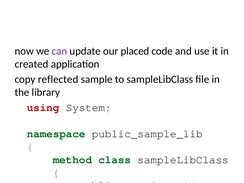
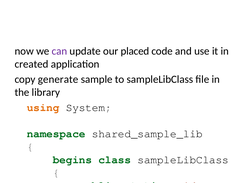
reflected: reflected -> generate
using colour: red -> orange
public_sample_lib: public_sample_lib -> shared_sample_lib
method: method -> begins
